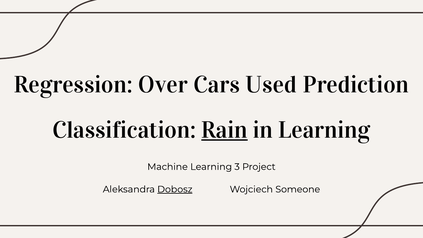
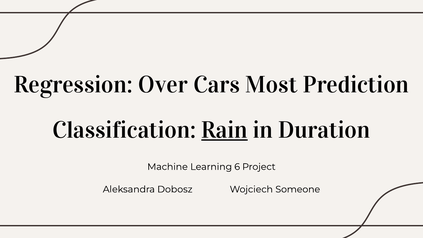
Used: Used -> Most
in Learning: Learning -> Duration
3: 3 -> 6
Dobosz underline: present -> none
